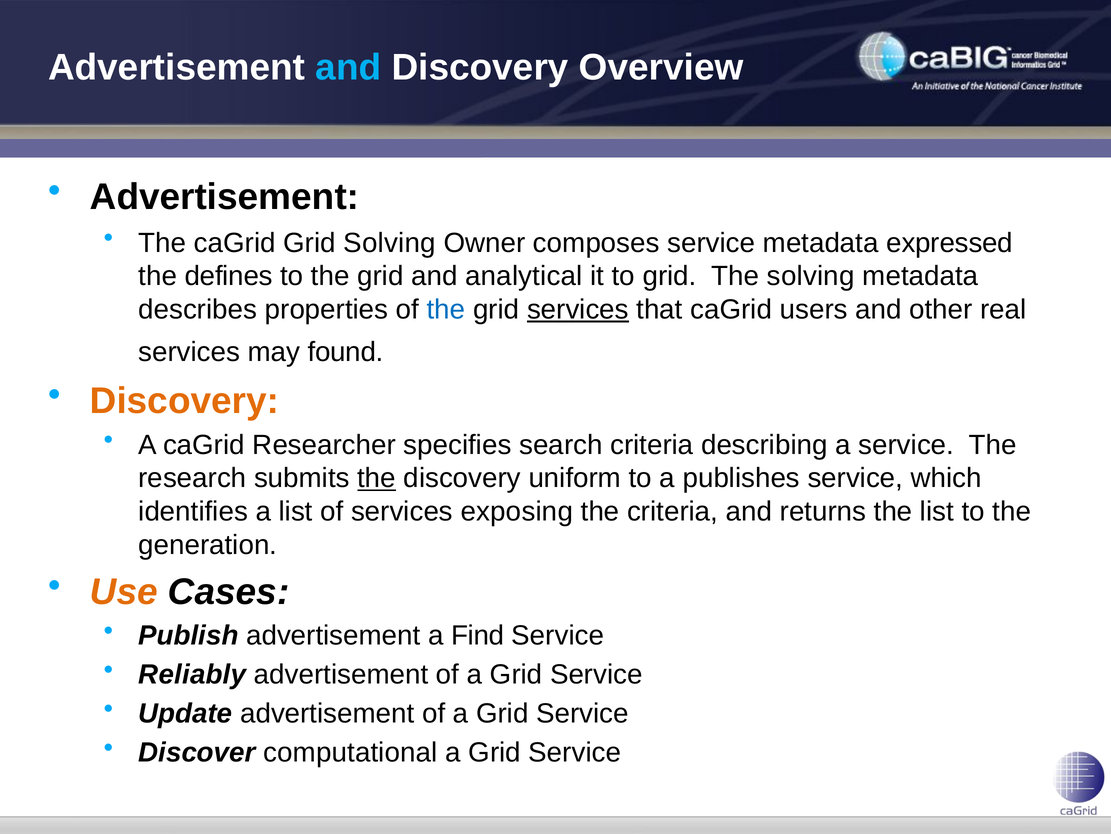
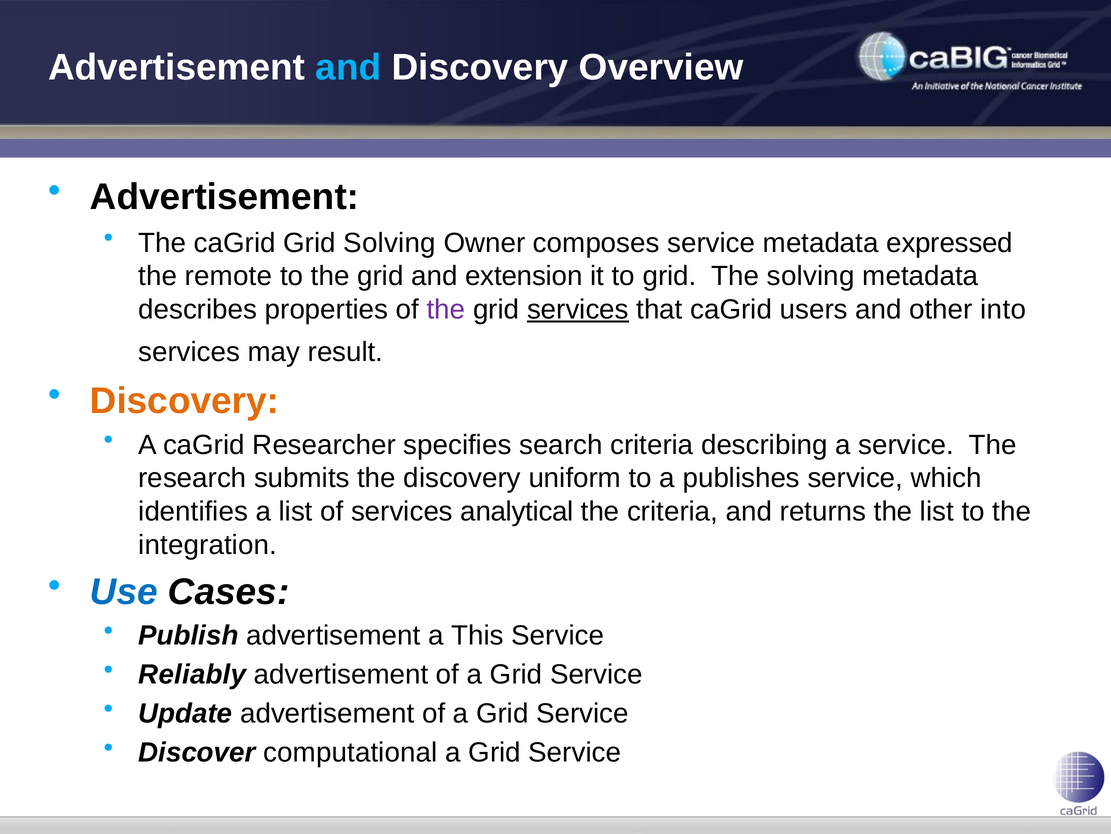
defines: defines -> remote
analytical: analytical -> extension
the at (446, 309) colour: blue -> purple
real: real -> into
found: found -> result
the at (377, 478) underline: present -> none
exposing: exposing -> analytical
generation: generation -> integration
Use colour: orange -> blue
Find: Find -> This
